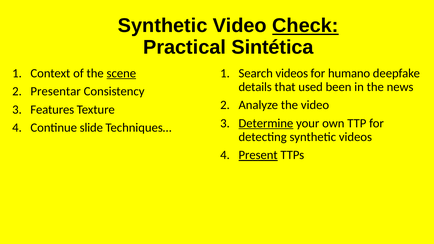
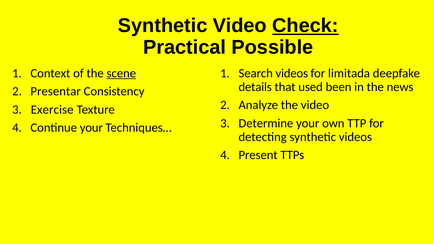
Sintética: Sintética -> Possible
humano: humano -> limitada
Features: Features -> Exercise
Determine underline: present -> none
Continue slide: slide -> your
Present underline: present -> none
